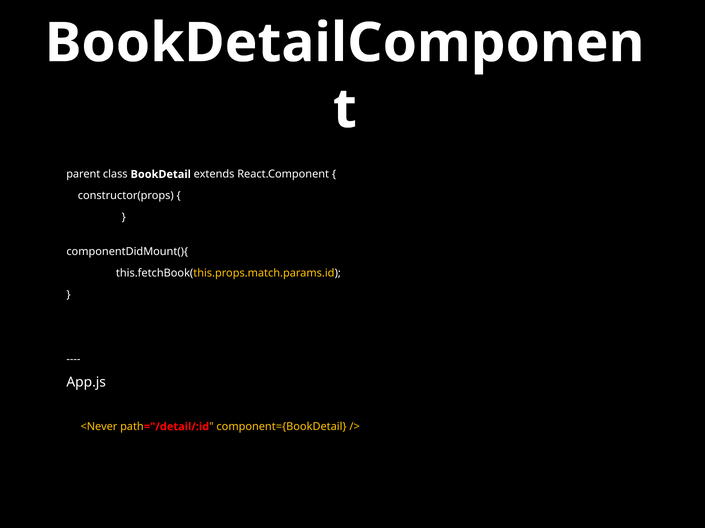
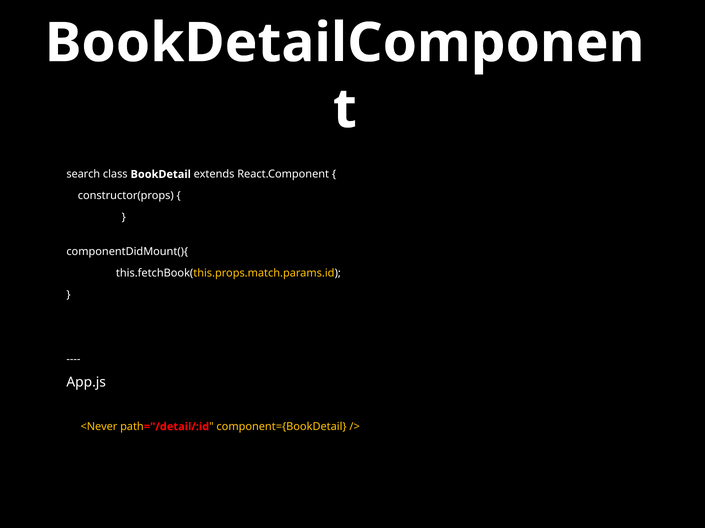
parent: parent -> search
